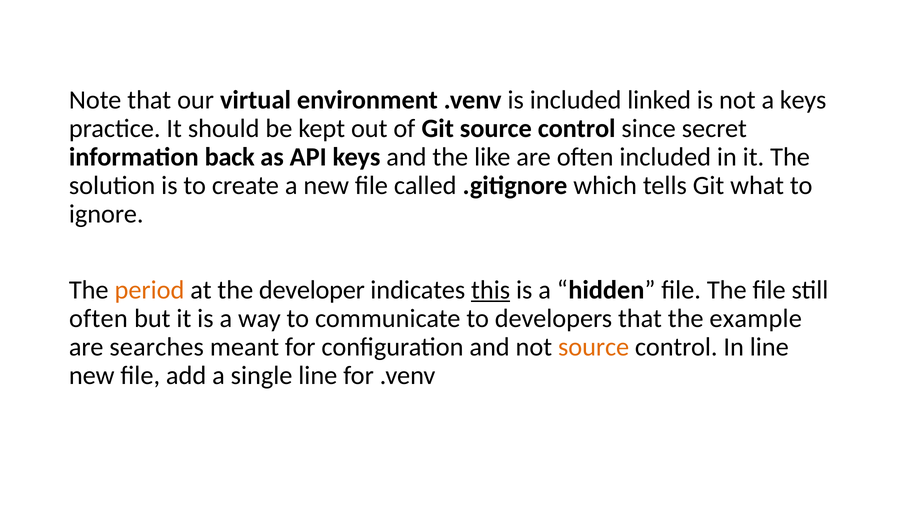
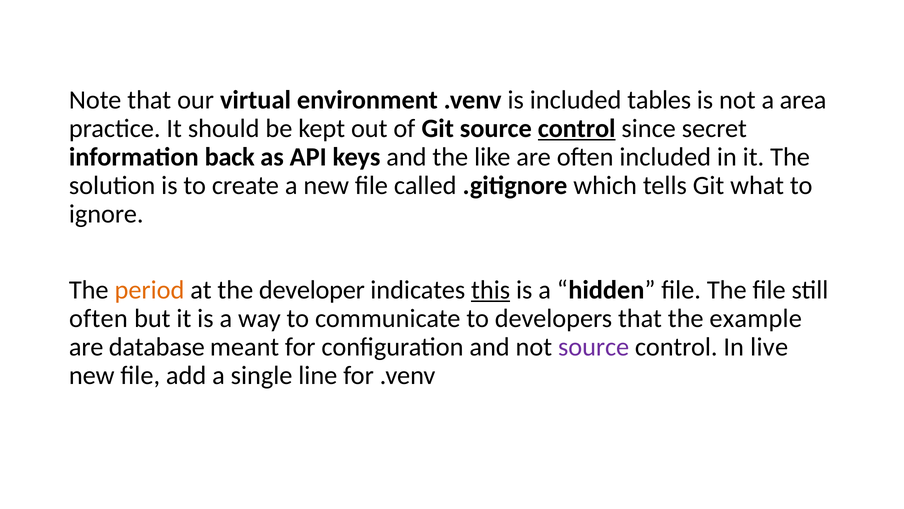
linked: linked -> tables
a keys: keys -> area
control at (577, 128) underline: none -> present
searches: searches -> database
source at (594, 346) colour: orange -> purple
In line: line -> live
